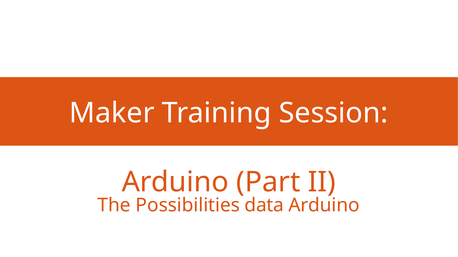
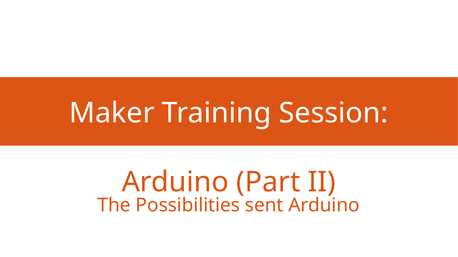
data: data -> sent
